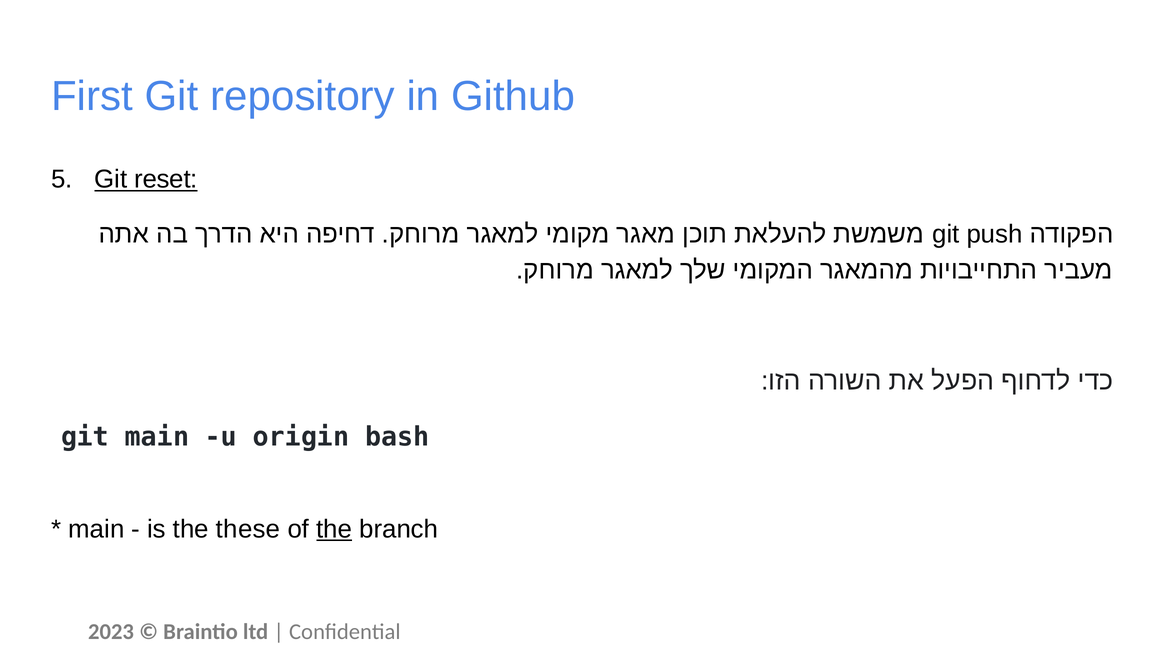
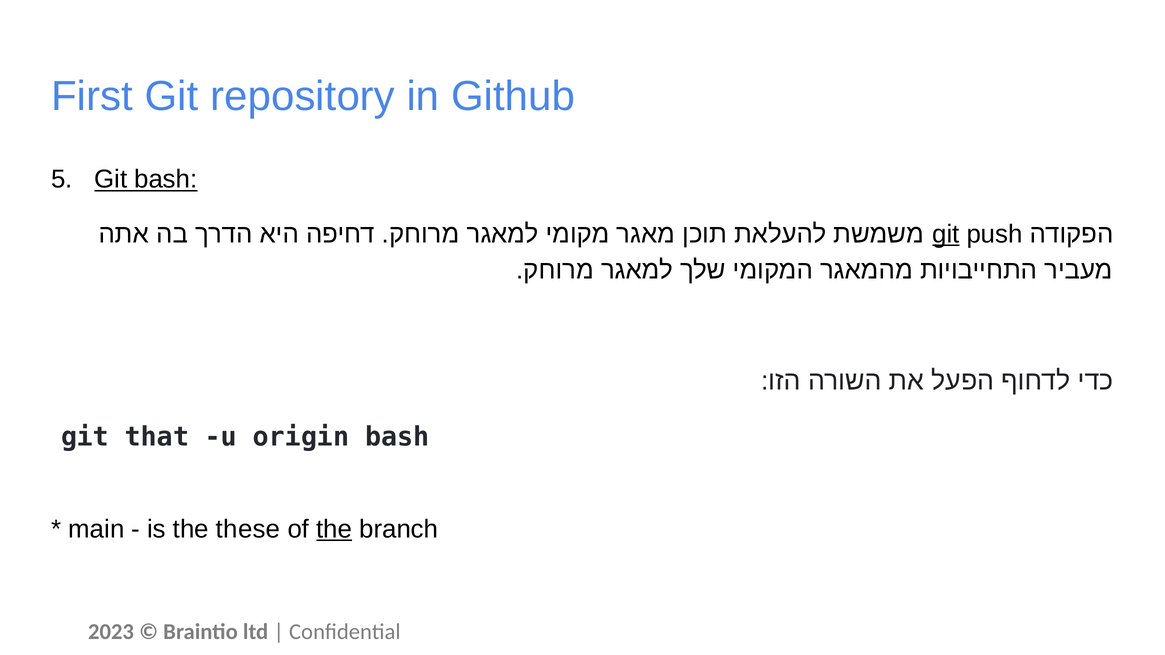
Git reset: reset -> bash
git at (946, 234) underline: none -> present
git main: main -> that
